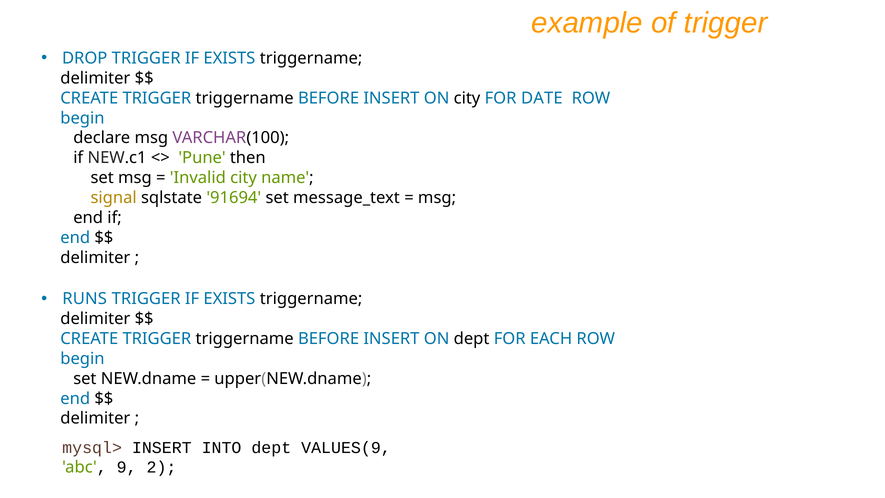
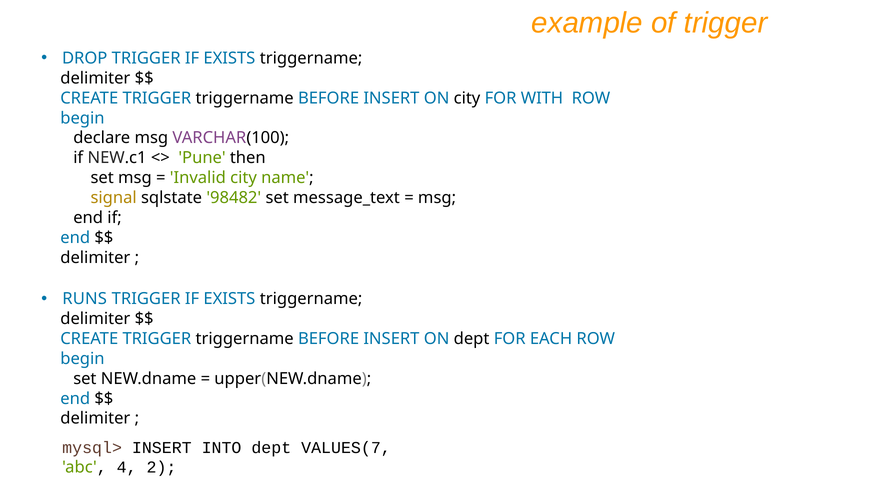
DATE: DATE -> WITH
91694: 91694 -> 98482
VALUES(9: VALUES(9 -> VALUES(7
9: 9 -> 4
